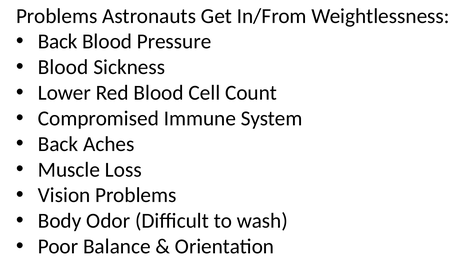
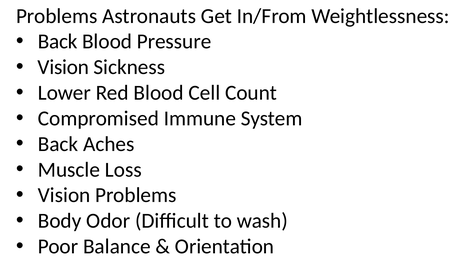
Blood at (63, 67): Blood -> Vision
